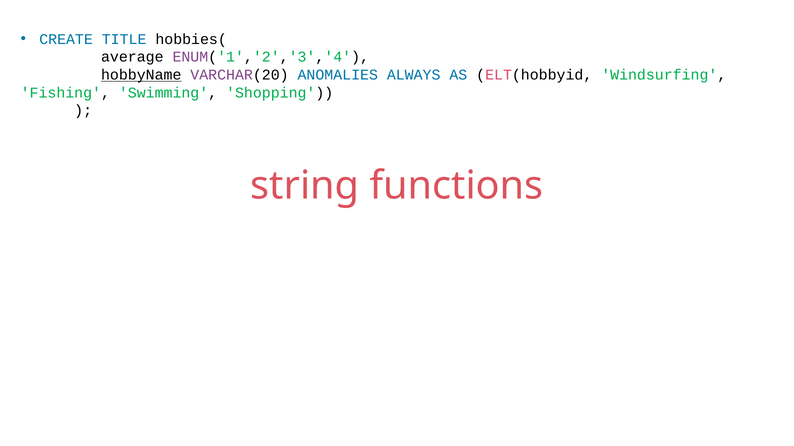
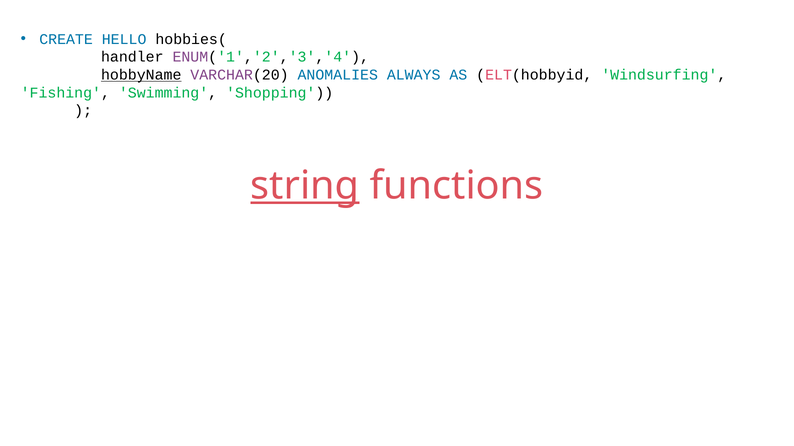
TITLE: TITLE -> HELLO
average: average -> handler
string underline: none -> present
